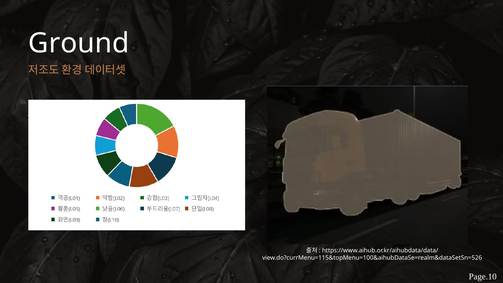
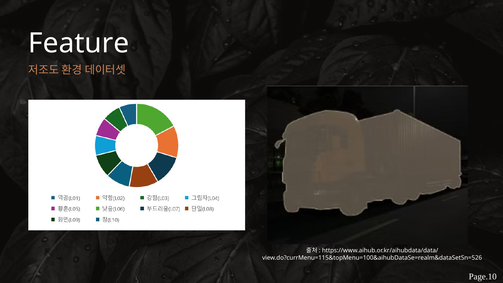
Ground: Ground -> Feature
